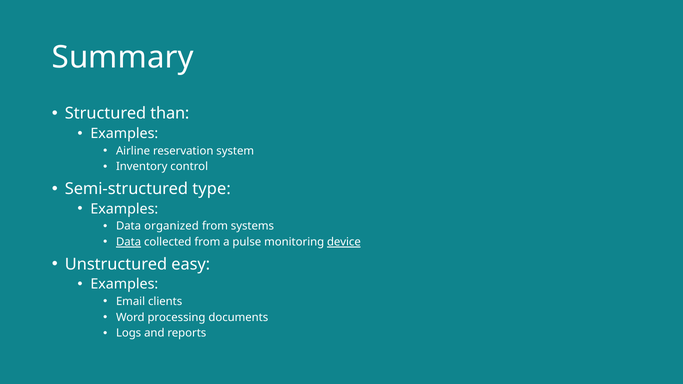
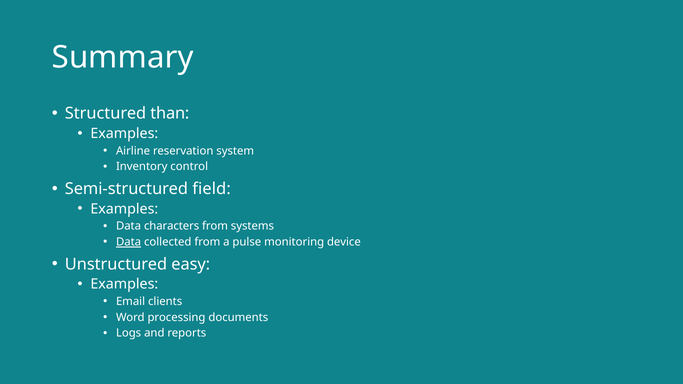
type: type -> field
organized: organized -> characters
device underline: present -> none
